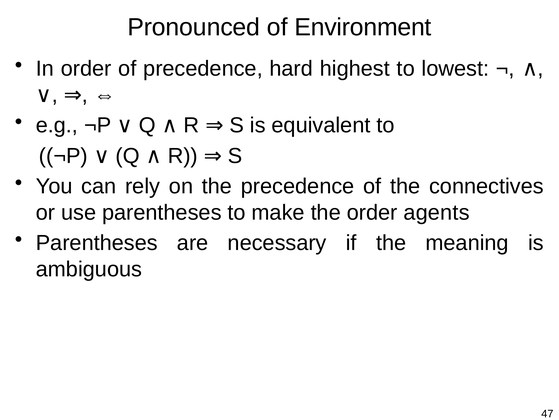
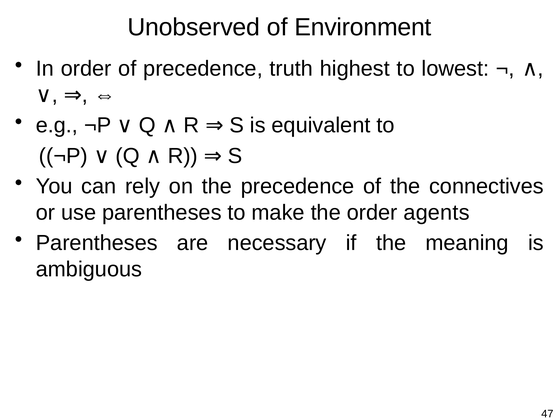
Pronounced: Pronounced -> Unobserved
hard: hard -> truth
